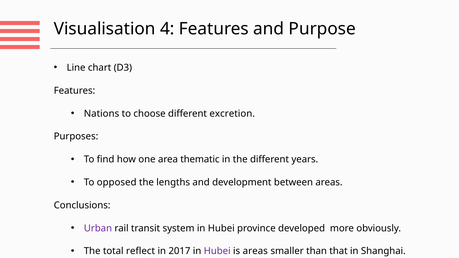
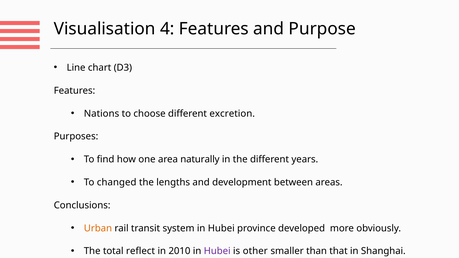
thematic: thematic -> naturally
opposed: opposed -> changed
Urban colour: purple -> orange
2017: 2017 -> 2010
is areas: areas -> other
